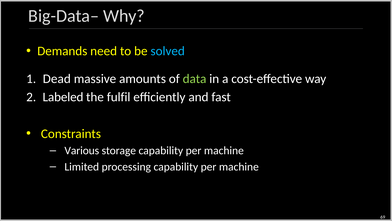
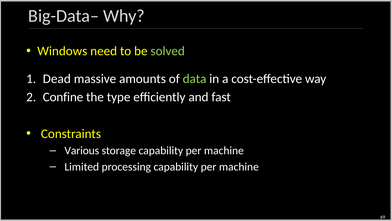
Demands: Demands -> Windows
solved colour: light blue -> light green
Labeled: Labeled -> Confine
fulfil: fulfil -> type
